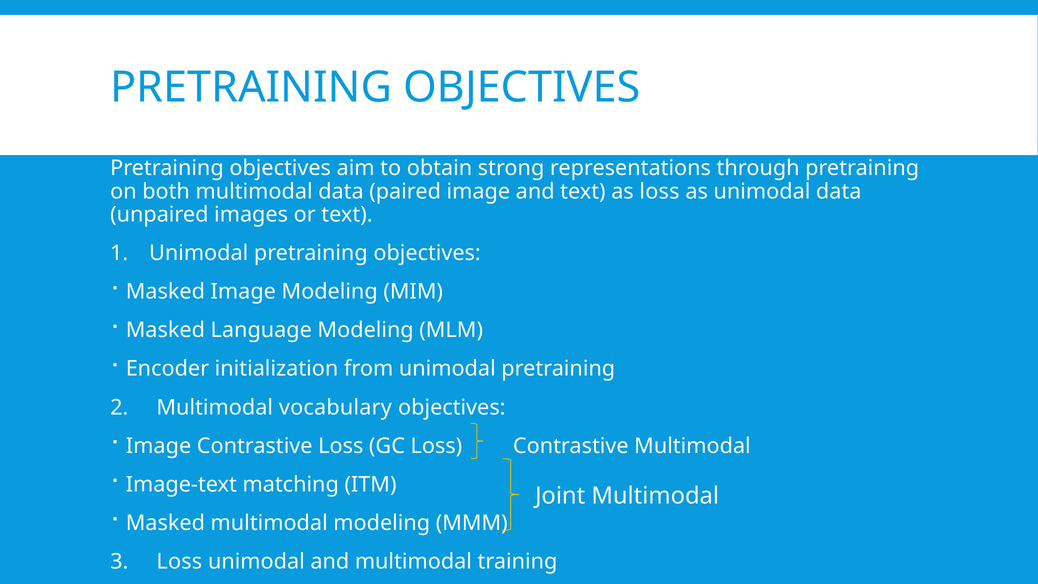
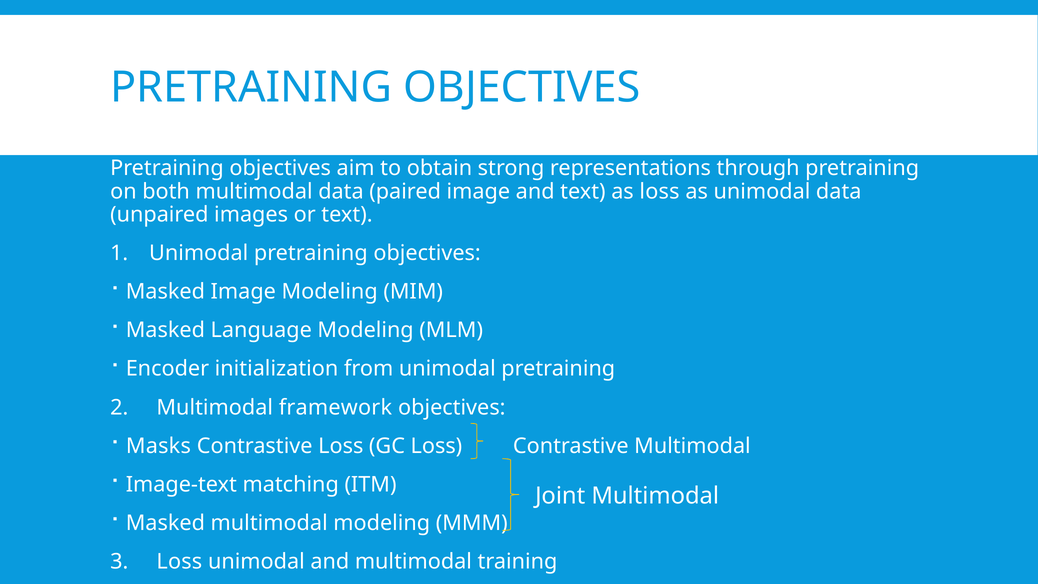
vocabulary: vocabulary -> framework
Image at (158, 446): Image -> Masks
